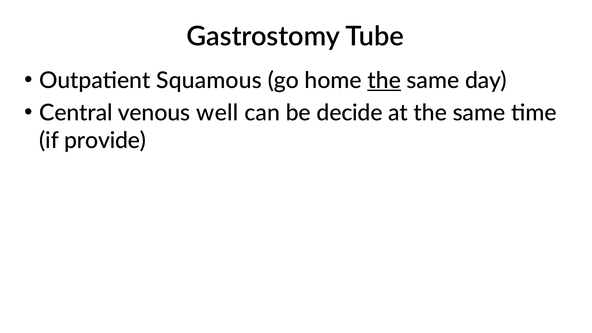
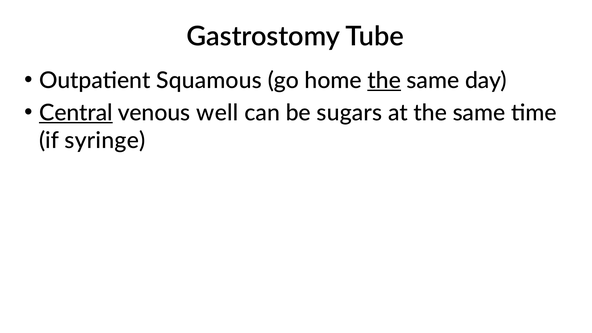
Central underline: none -> present
decide: decide -> sugars
provide: provide -> syringe
